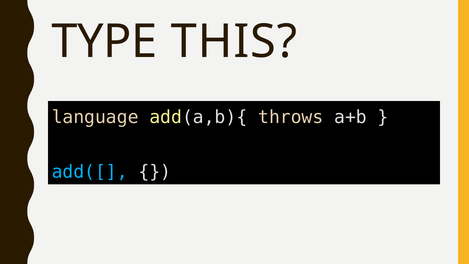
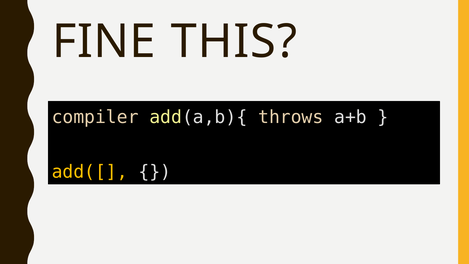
TYPE: TYPE -> FINE
language: language -> compiler
add([ colour: light blue -> yellow
